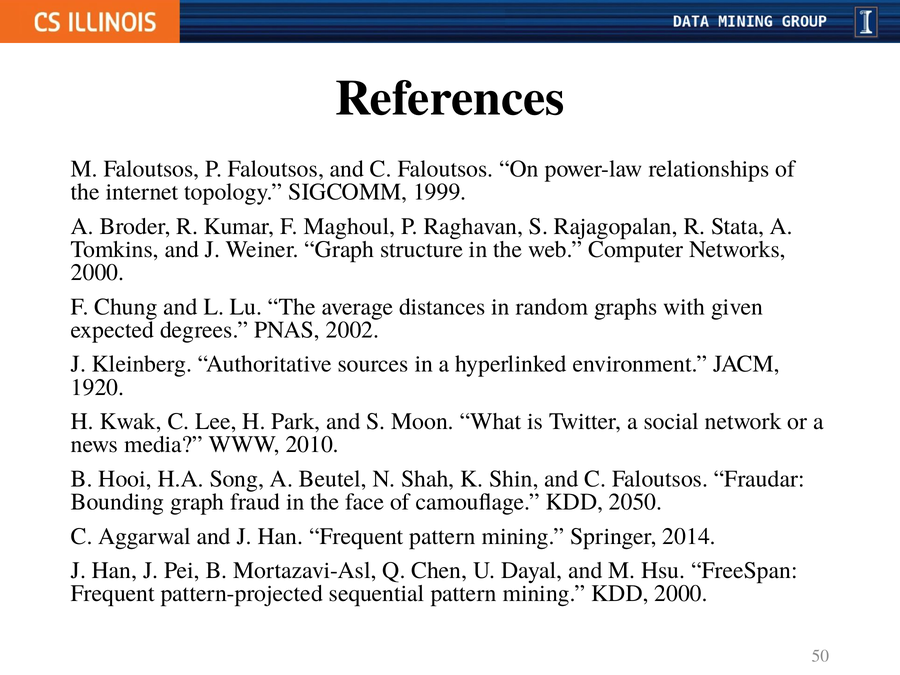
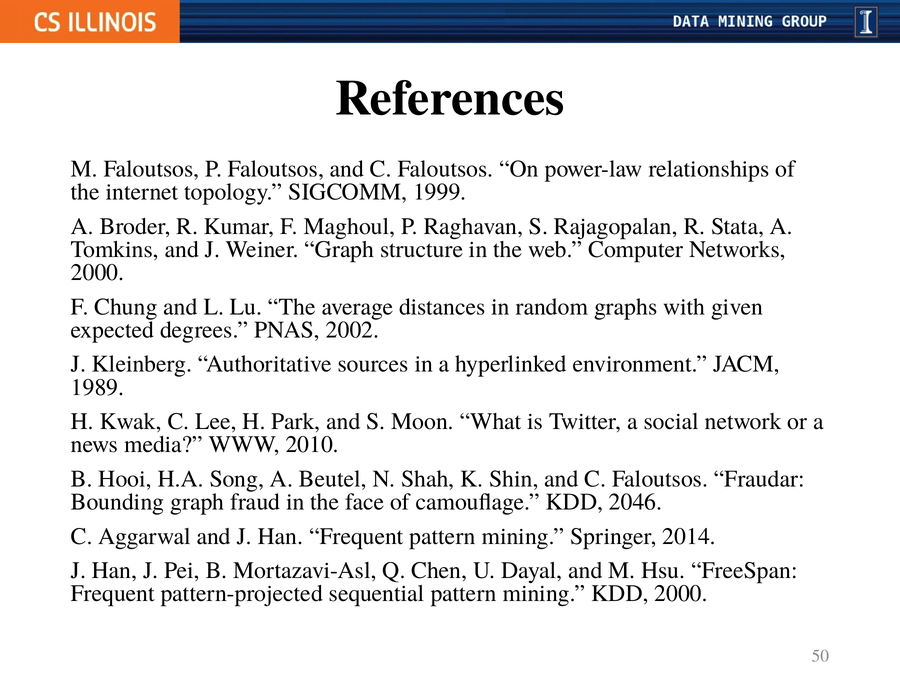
1920: 1920 -> 1989
2050: 2050 -> 2046
